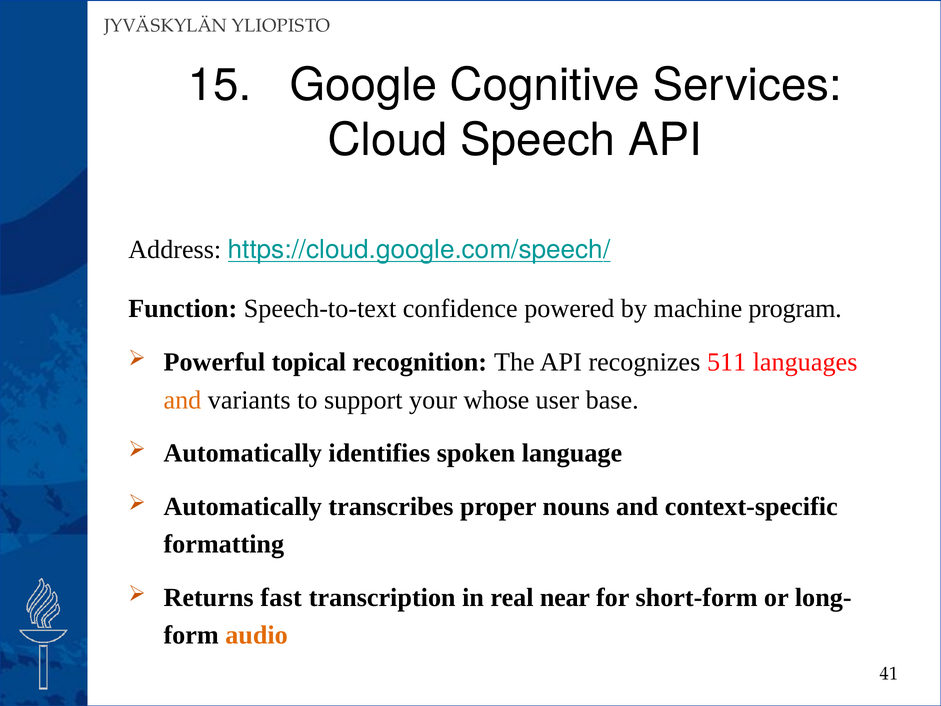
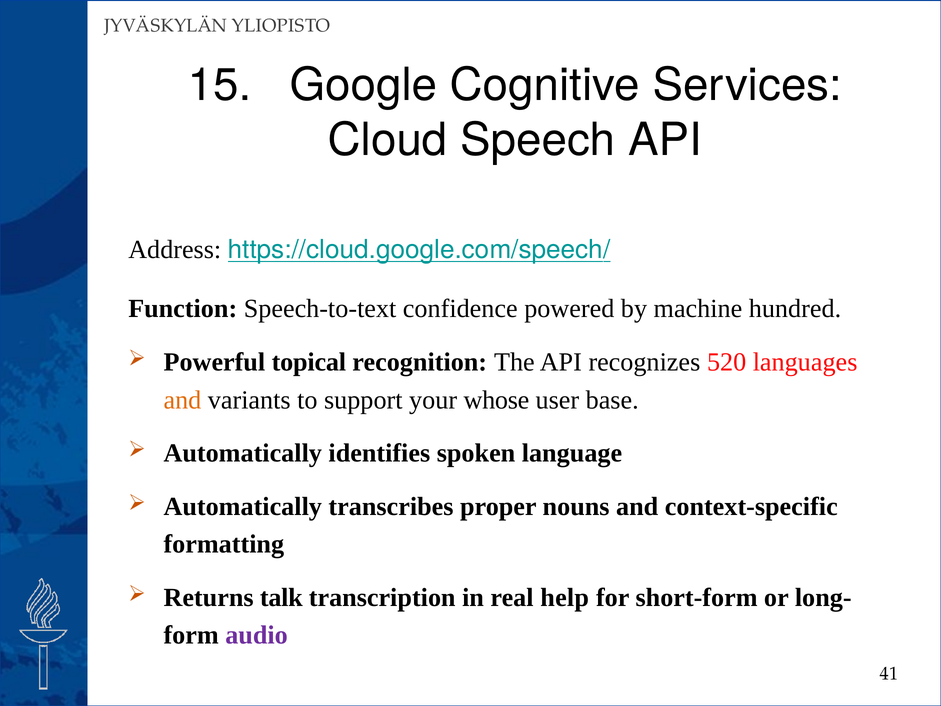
program: program -> hundred
511: 511 -> 520
fast: fast -> talk
near: near -> help
audio colour: orange -> purple
